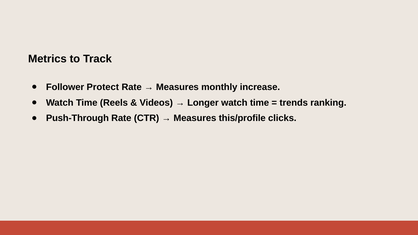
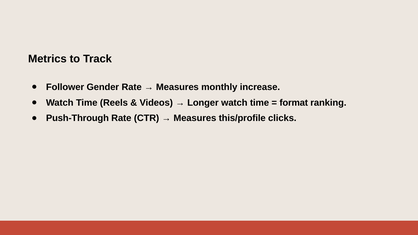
Protect: Protect -> Gender
trends: trends -> format
